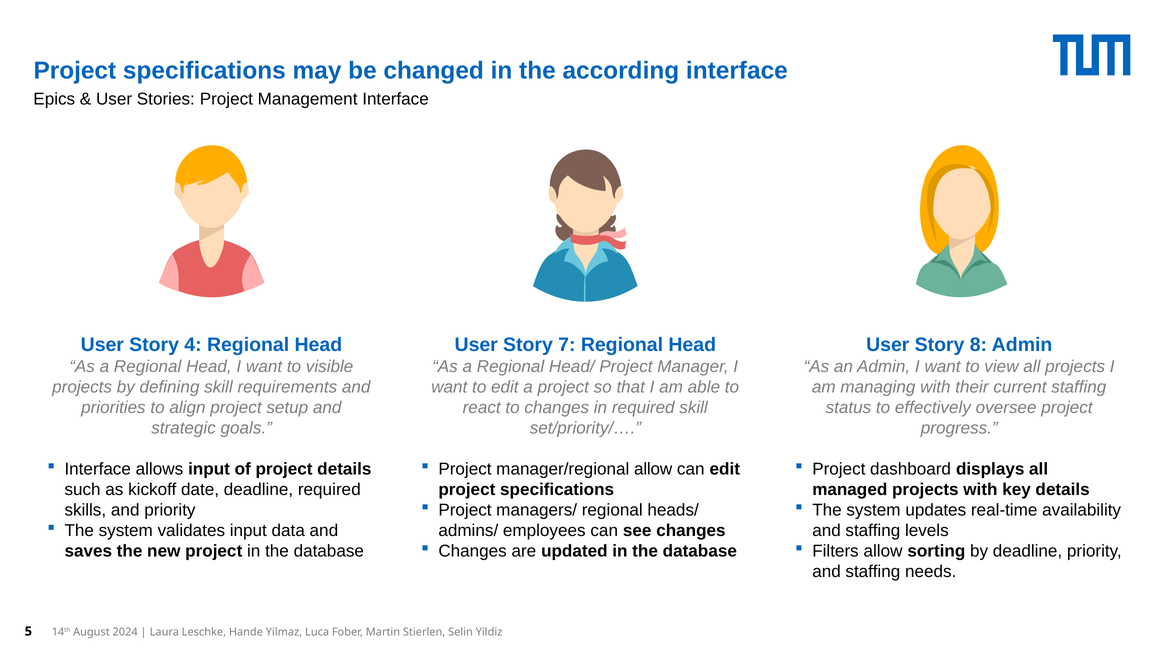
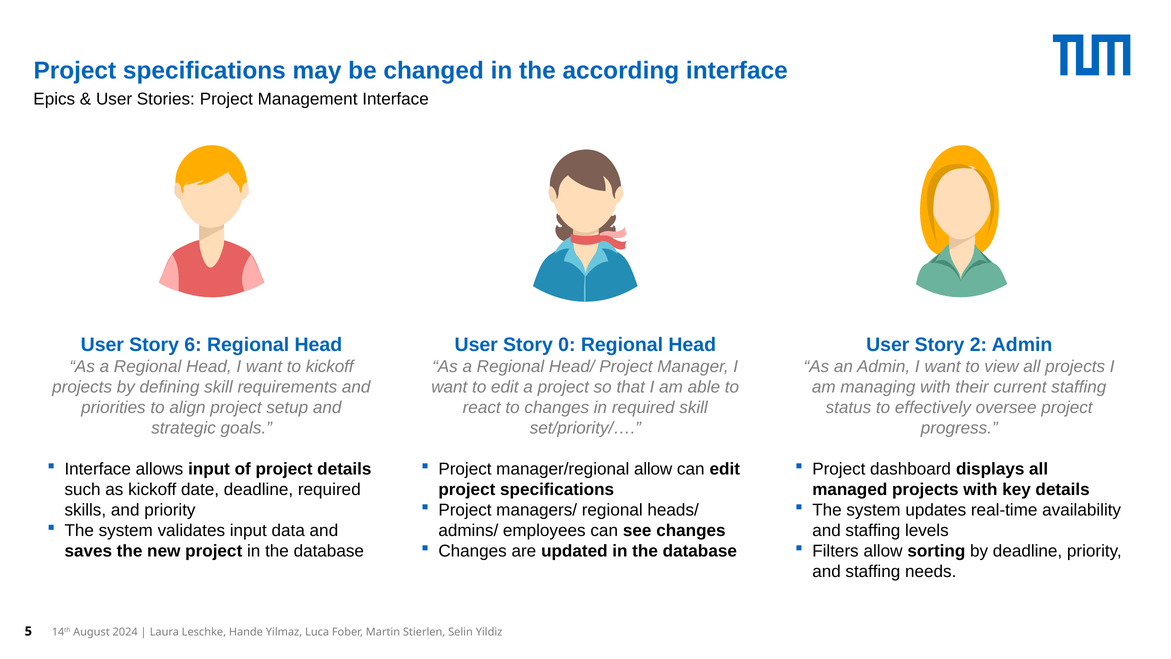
4: 4 -> 6
7: 7 -> 0
8: 8 -> 2
to visible: visible -> kickoff
